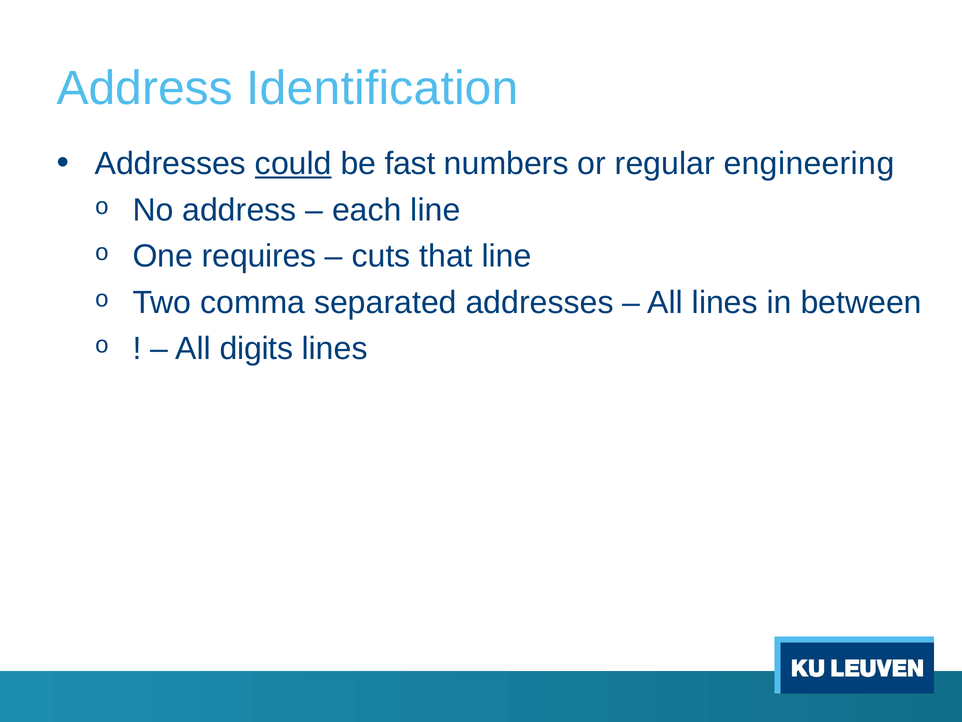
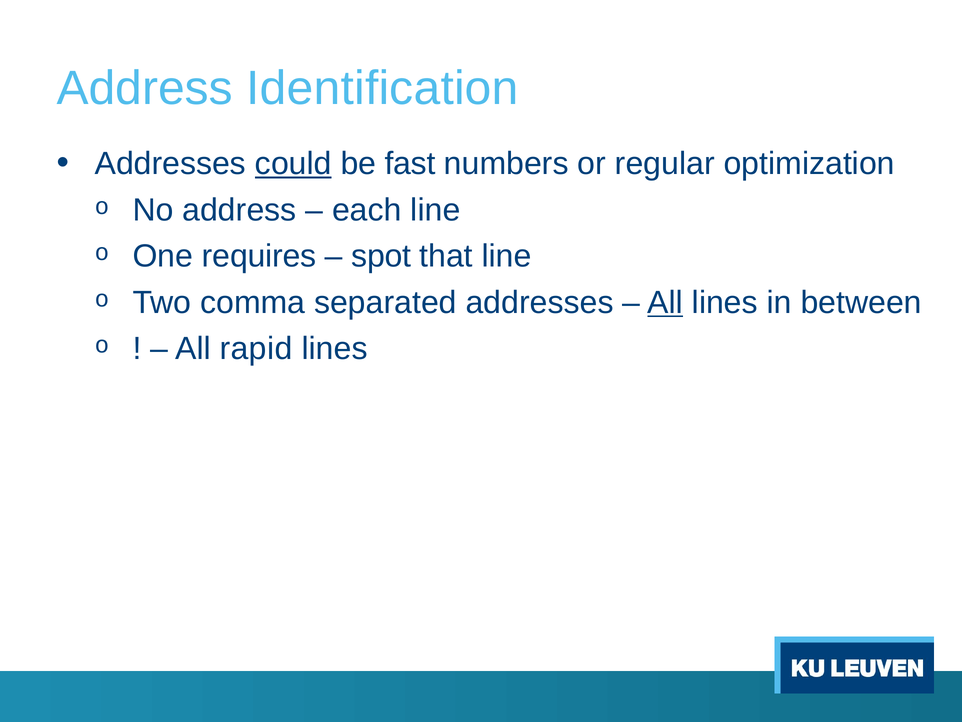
engineering: engineering -> optimization
cuts: cuts -> spot
All at (665, 302) underline: none -> present
digits: digits -> rapid
